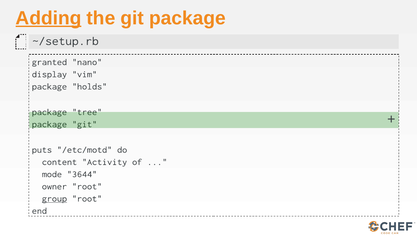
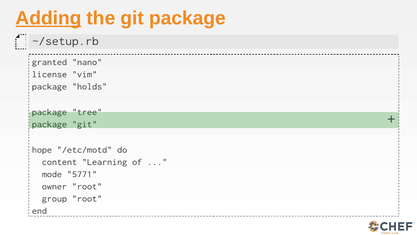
display: display -> license
puts: puts -> hope
Activity: Activity -> Learning
3644: 3644 -> 5771
group underline: present -> none
